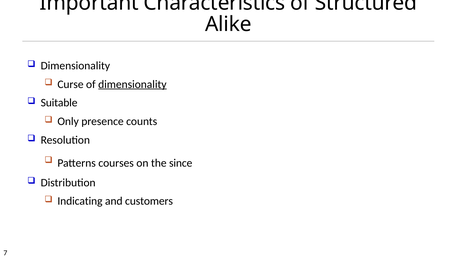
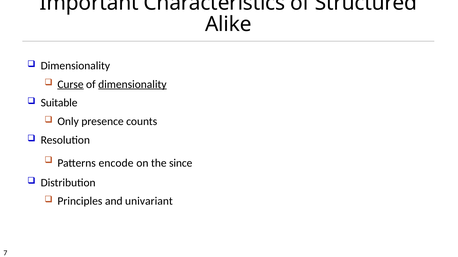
Curse underline: none -> present
courses: courses -> encode
Indicating: Indicating -> Principles
customers: customers -> univariant
